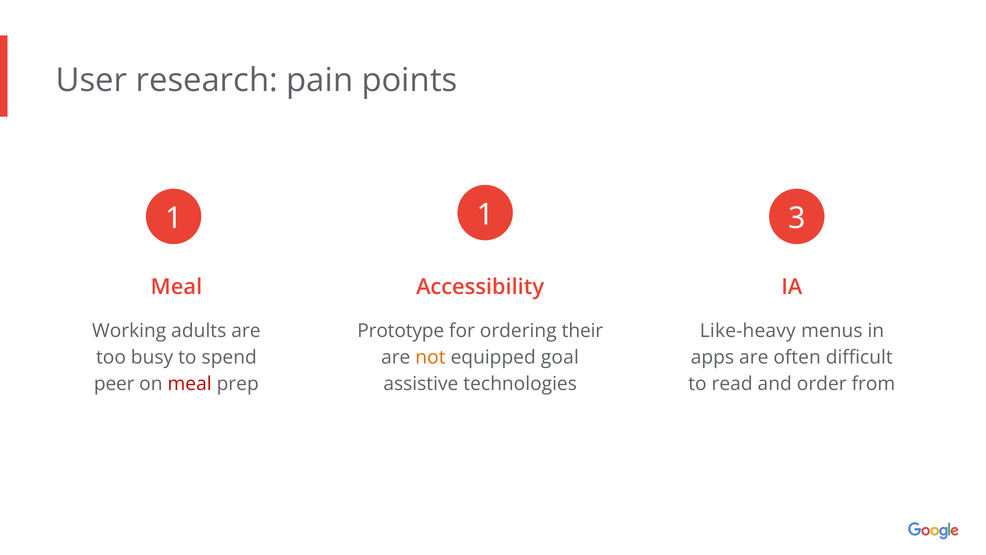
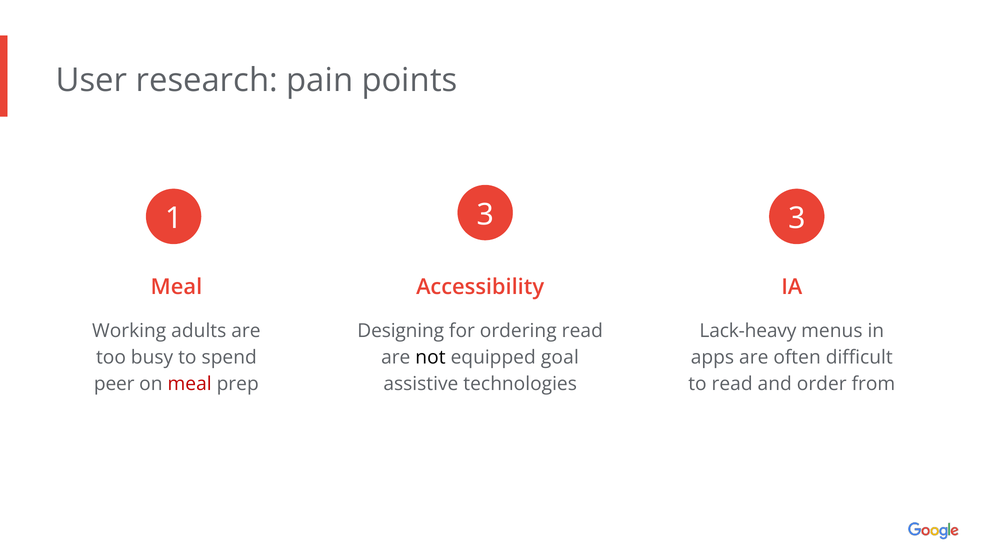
1 1: 1 -> 3
Prototype: Prototype -> Designing
ordering their: their -> read
Like-heavy: Like-heavy -> Lack-heavy
not colour: orange -> black
